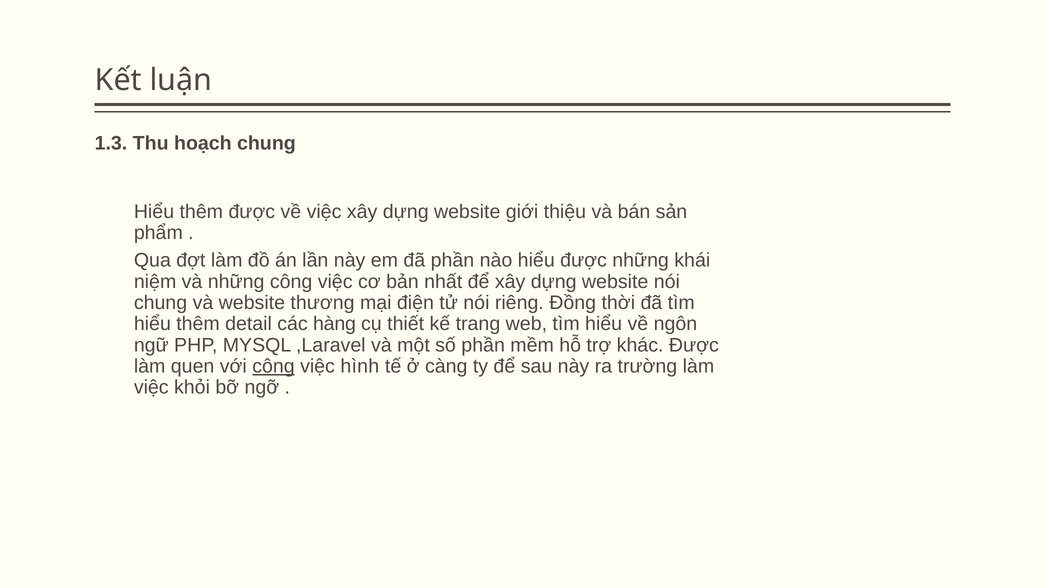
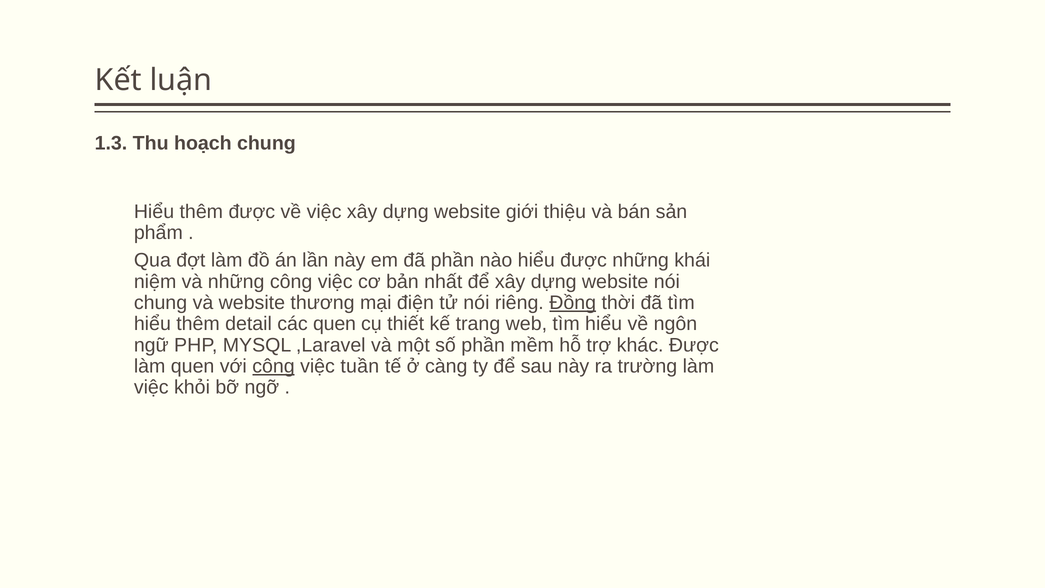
Đồng underline: none -> present
các hàng: hàng -> quen
hình: hình -> tuần
